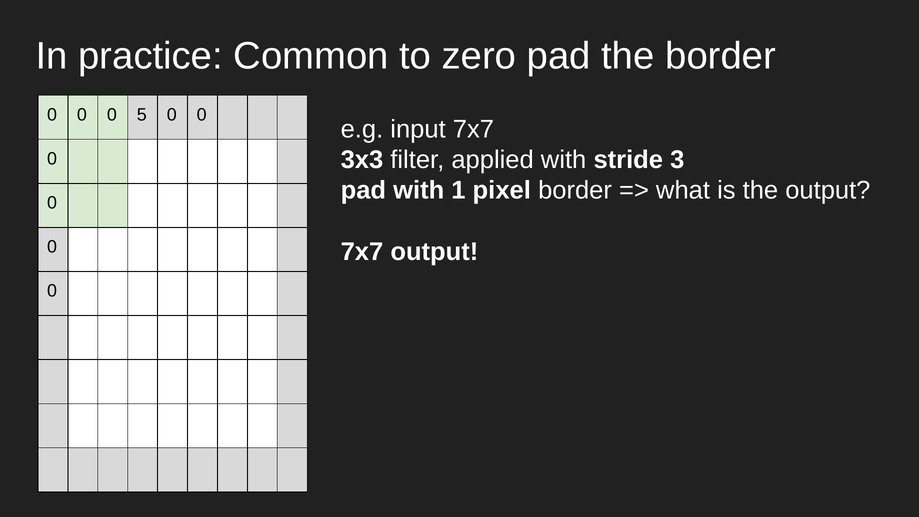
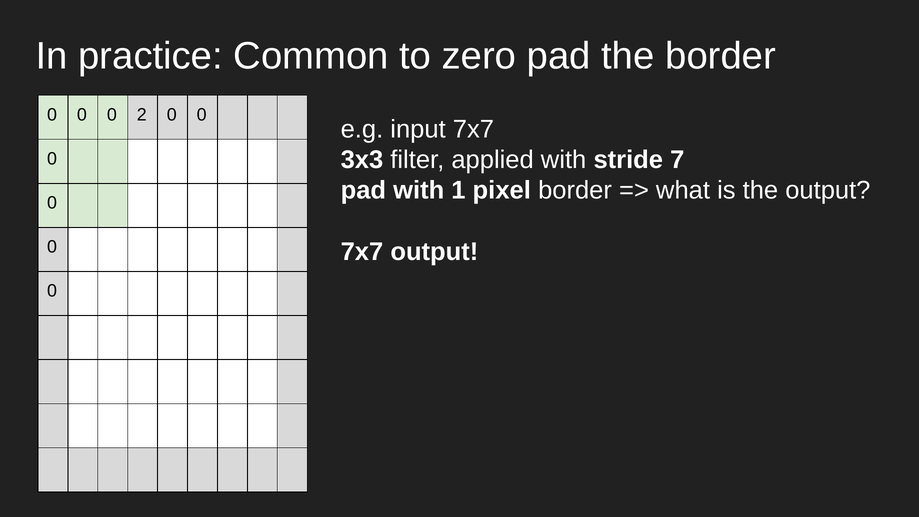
5: 5 -> 2
3: 3 -> 7
